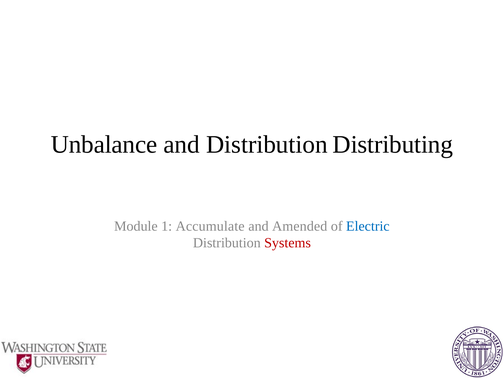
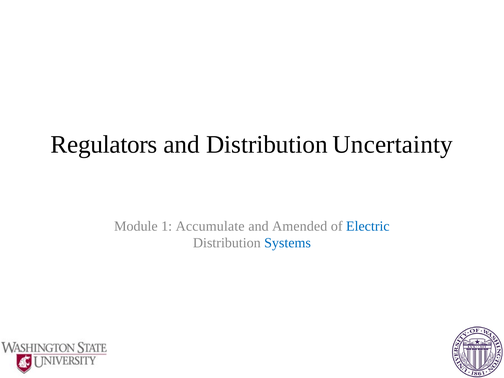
Unbalance: Unbalance -> Regulators
Distributing: Distributing -> Uncertainty
Systems colour: red -> blue
